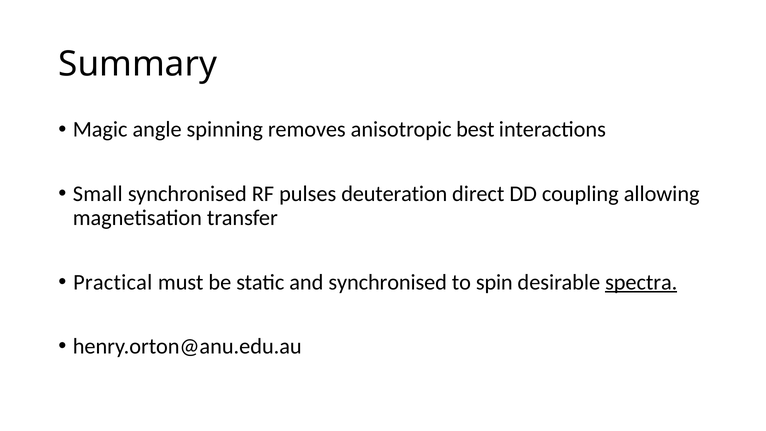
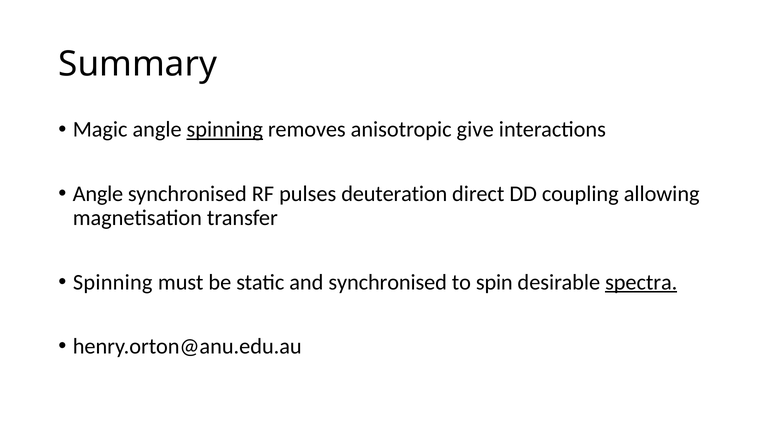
spinning at (225, 130) underline: none -> present
best: best -> give
Small at (98, 194): Small -> Angle
Practical at (113, 282): Practical -> Spinning
